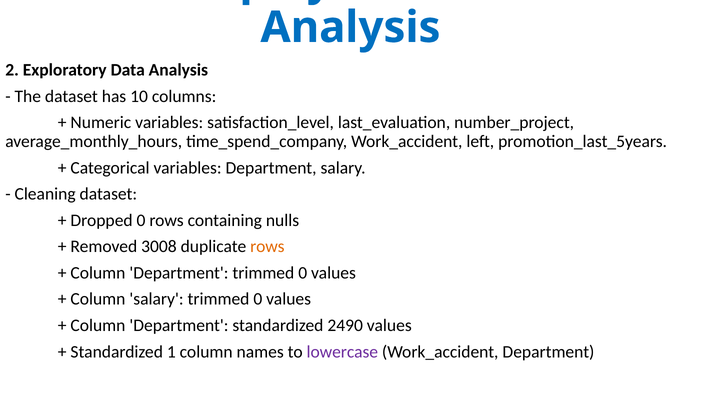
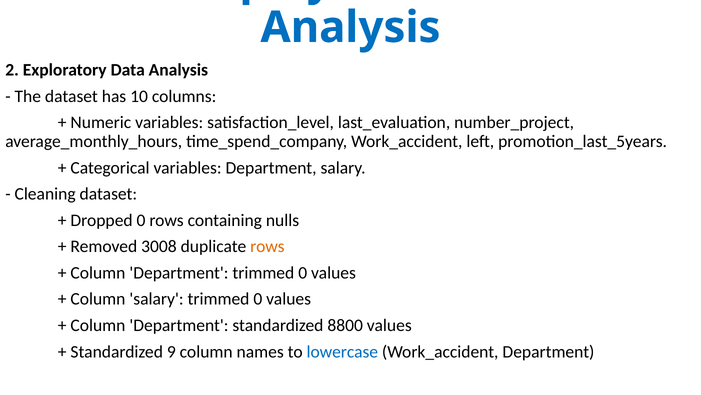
2490: 2490 -> 8800
1: 1 -> 9
lowercase colour: purple -> blue
